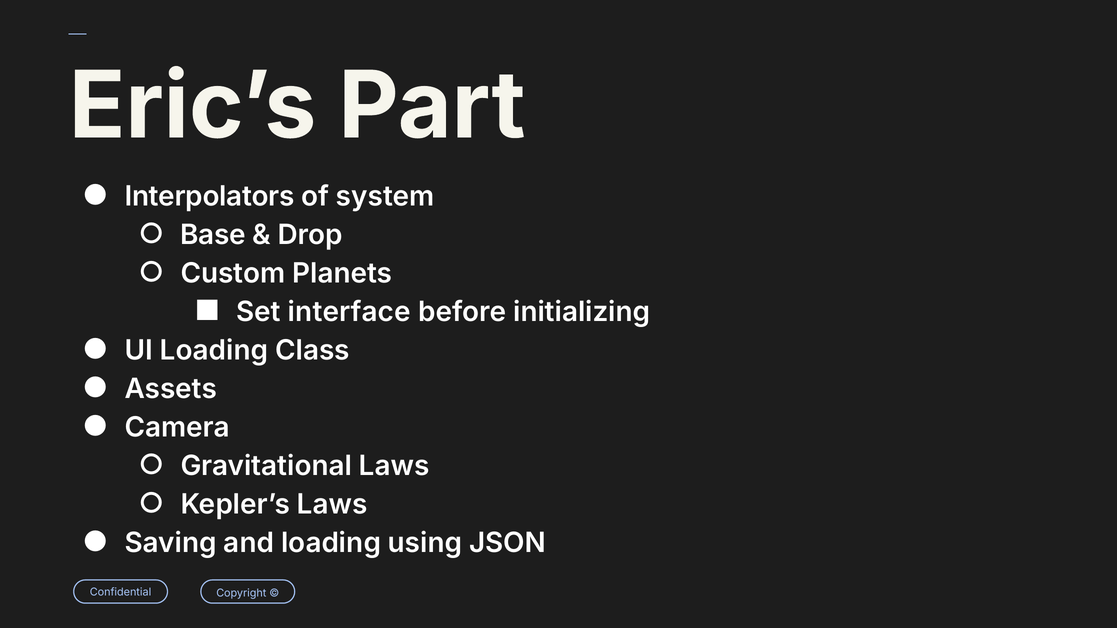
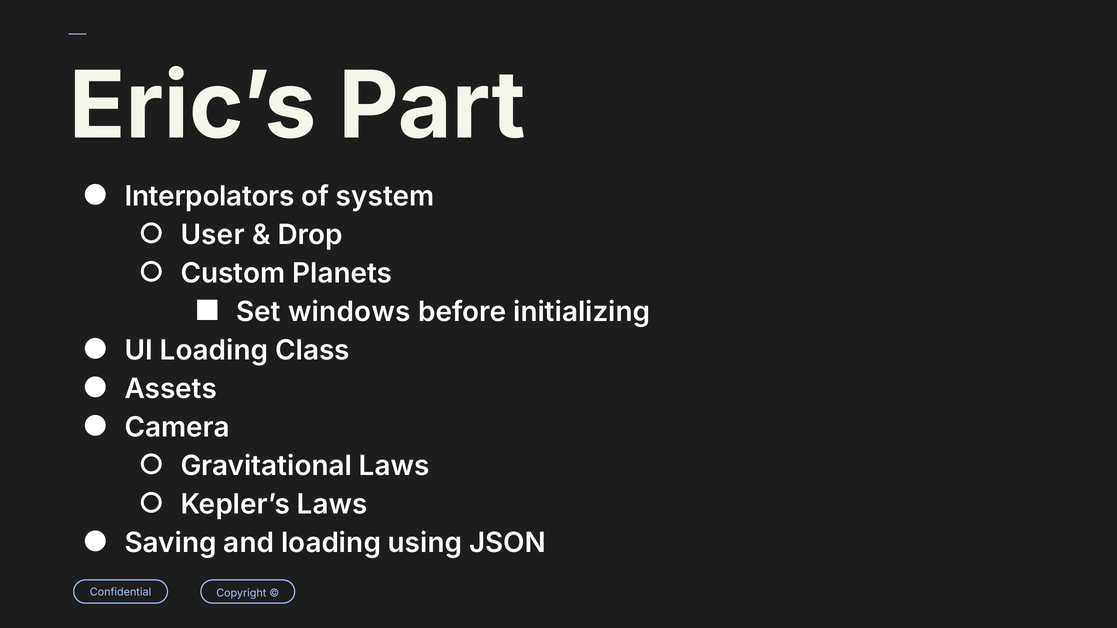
Base: Base -> User
interface: interface -> windows
